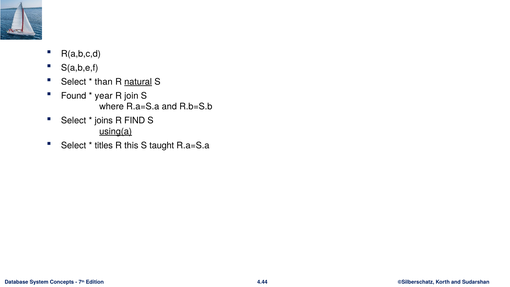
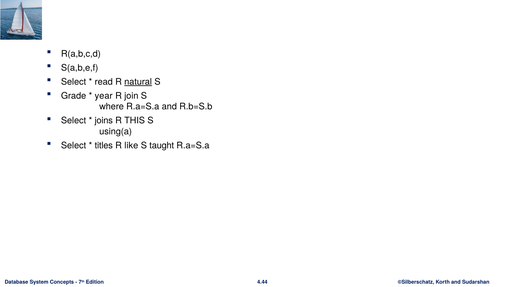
than: than -> read
Found: Found -> Grade
FIND: FIND -> THIS
using(a underline: present -> none
this: this -> like
